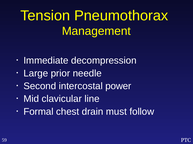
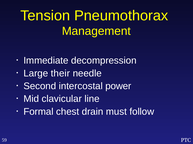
prior: prior -> their
